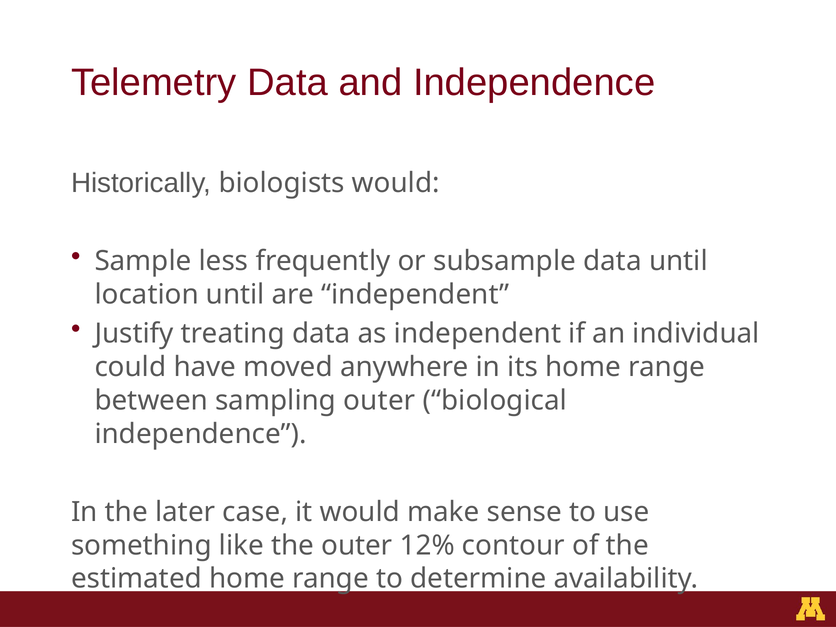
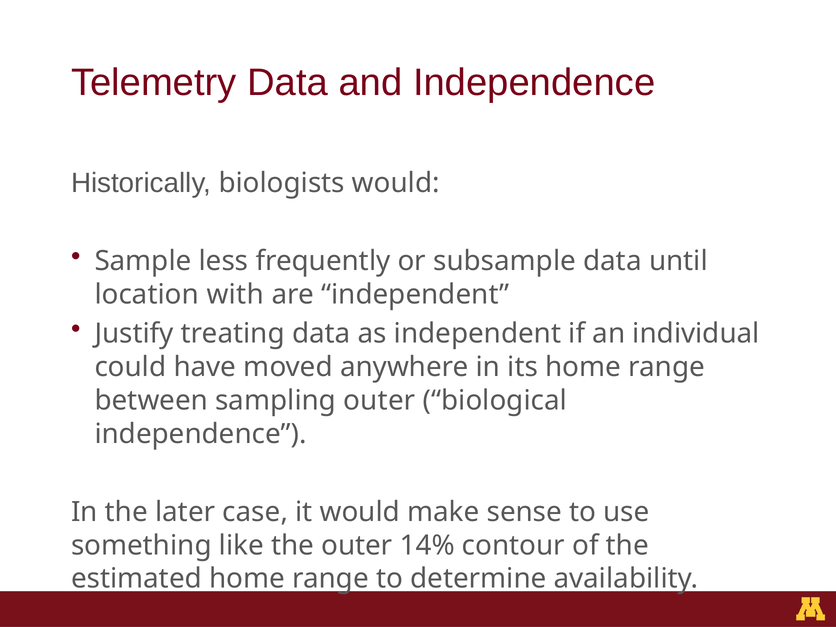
location until: until -> with
12%: 12% -> 14%
